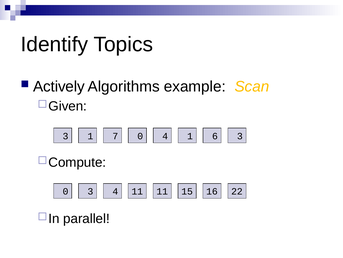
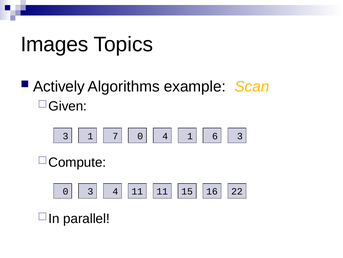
Identify: Identify -> Images
